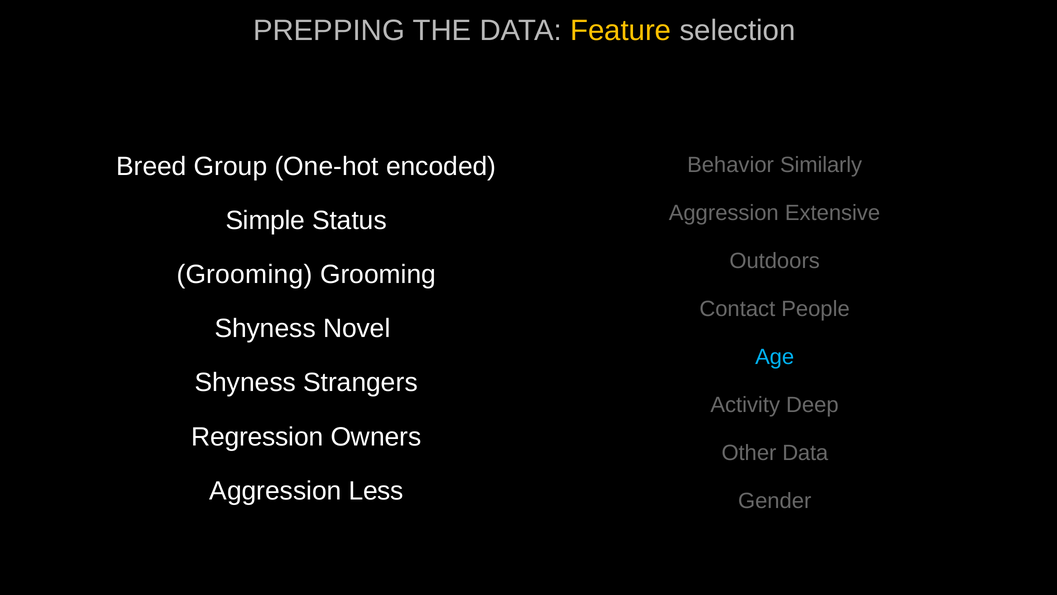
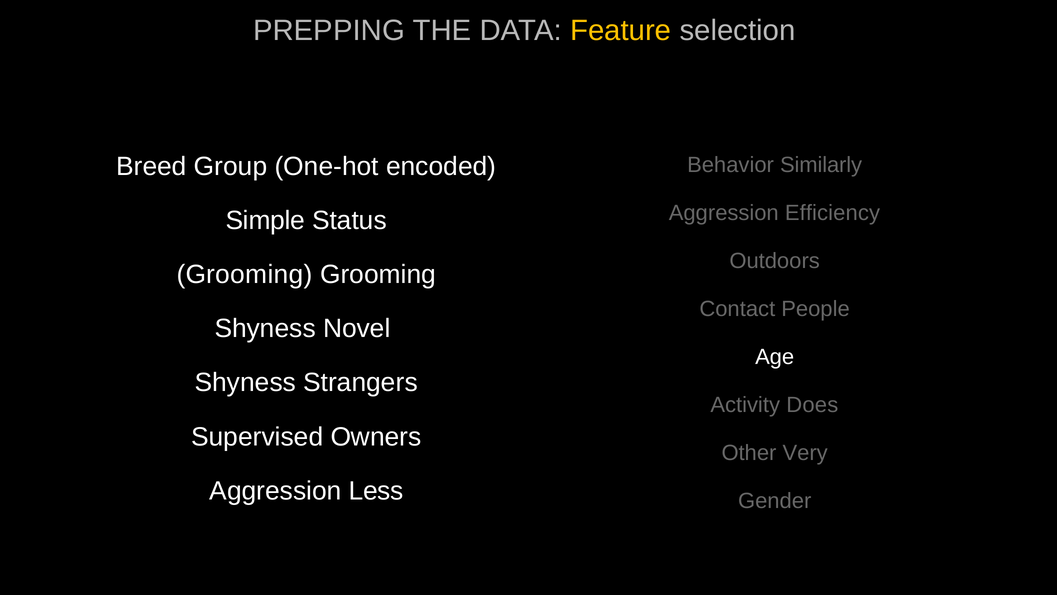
Extensive: Extensive -> Efficiency
Age colour: light blue -> white
Deep: Deep -> Does
Regression: Regression -> Supervised
Other Data: Data -> Very
